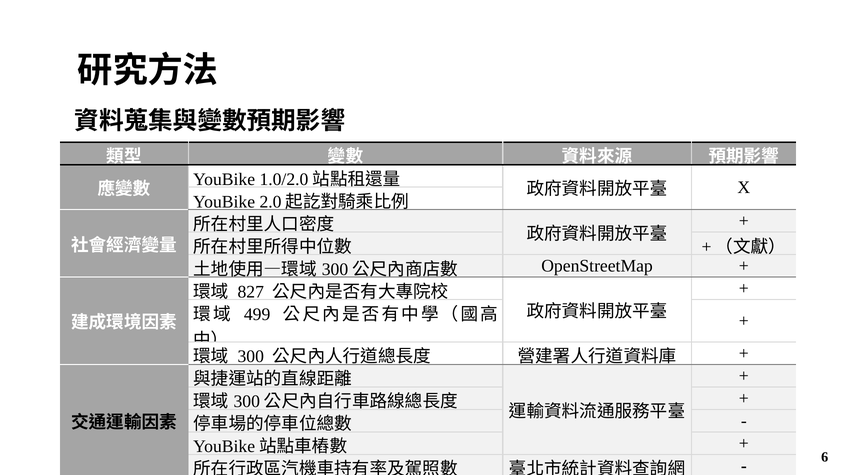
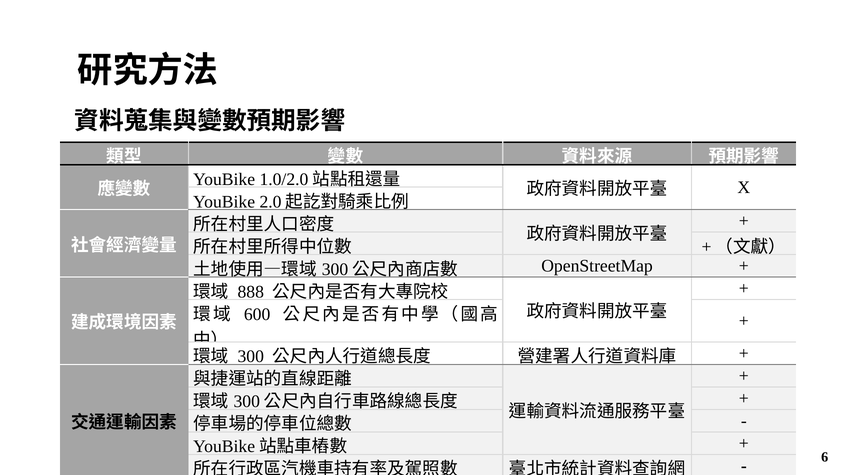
827: 827 -> 888
499: 499 -> 600
